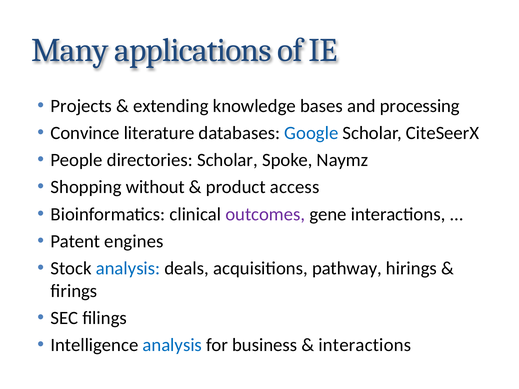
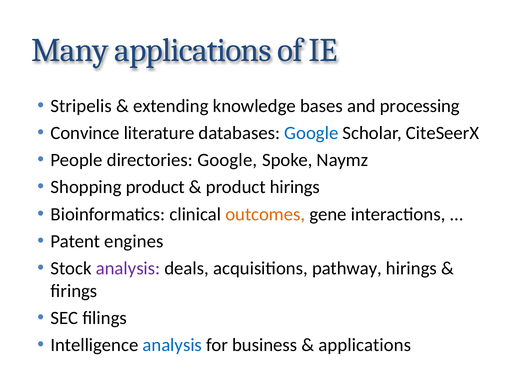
Projects: Projects -> Stripelis
directories Scholar: Scholar -> Google
Shopping without: without -> product
product access: access -> hirings
outcomes colour: purple -> orange
analysis at (128, 269) colour: blue -> purple
interactions at (365, 345): interactions -> applications
